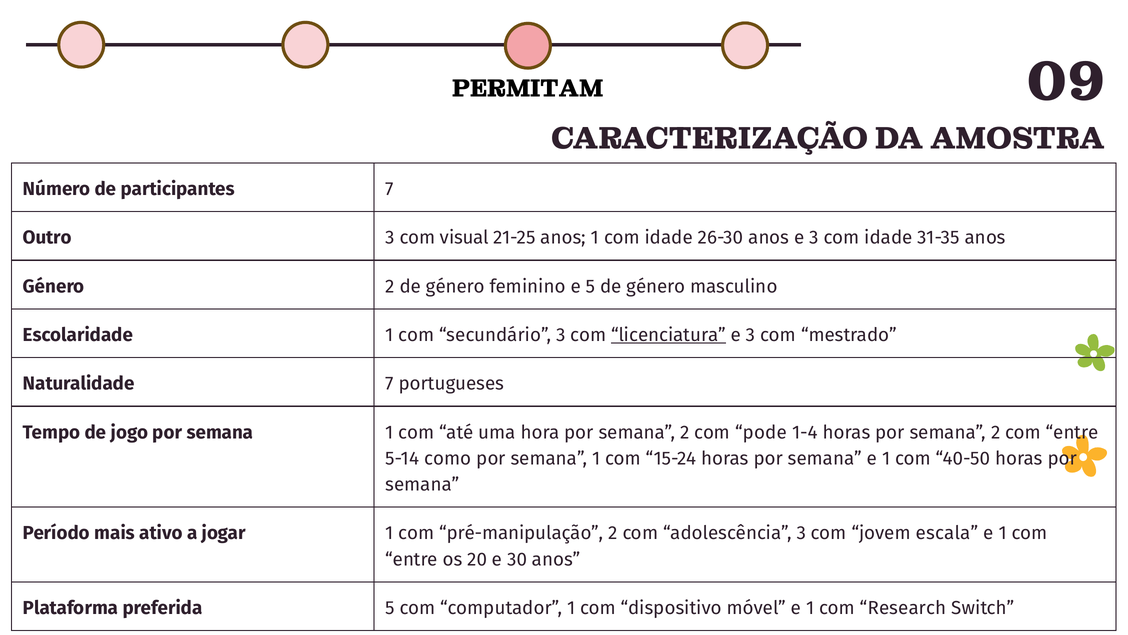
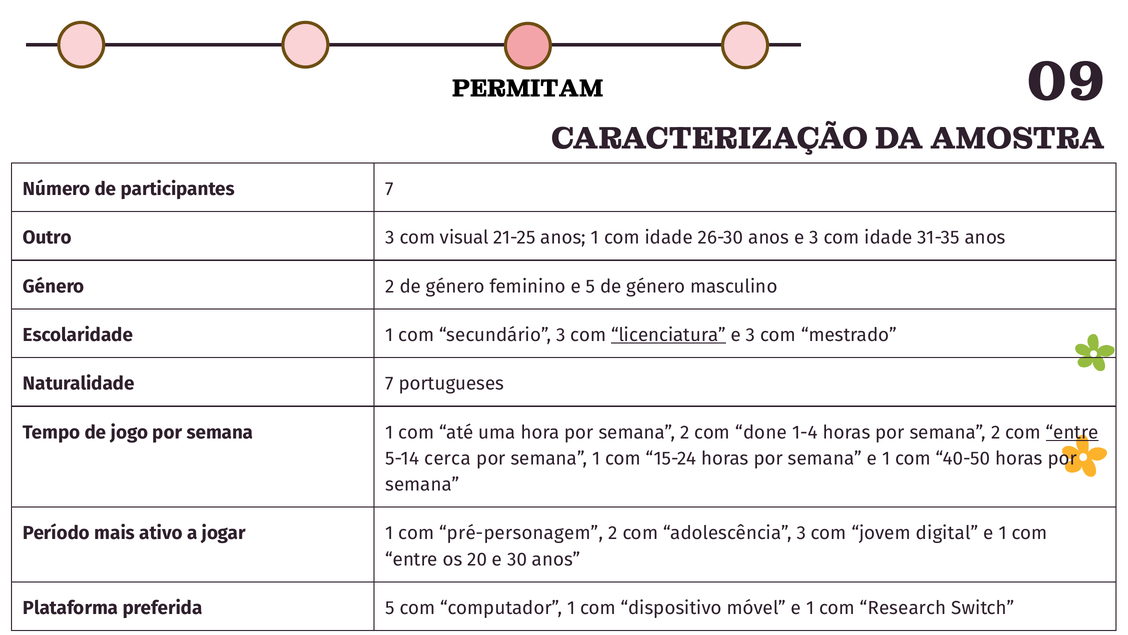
com pode: pode -> done
entre at (1072, 432) underline: none -> present
como: como -> cerca
pré-manipulação: pré-manipulação -> pré-personagem
escala: escala -> digital
